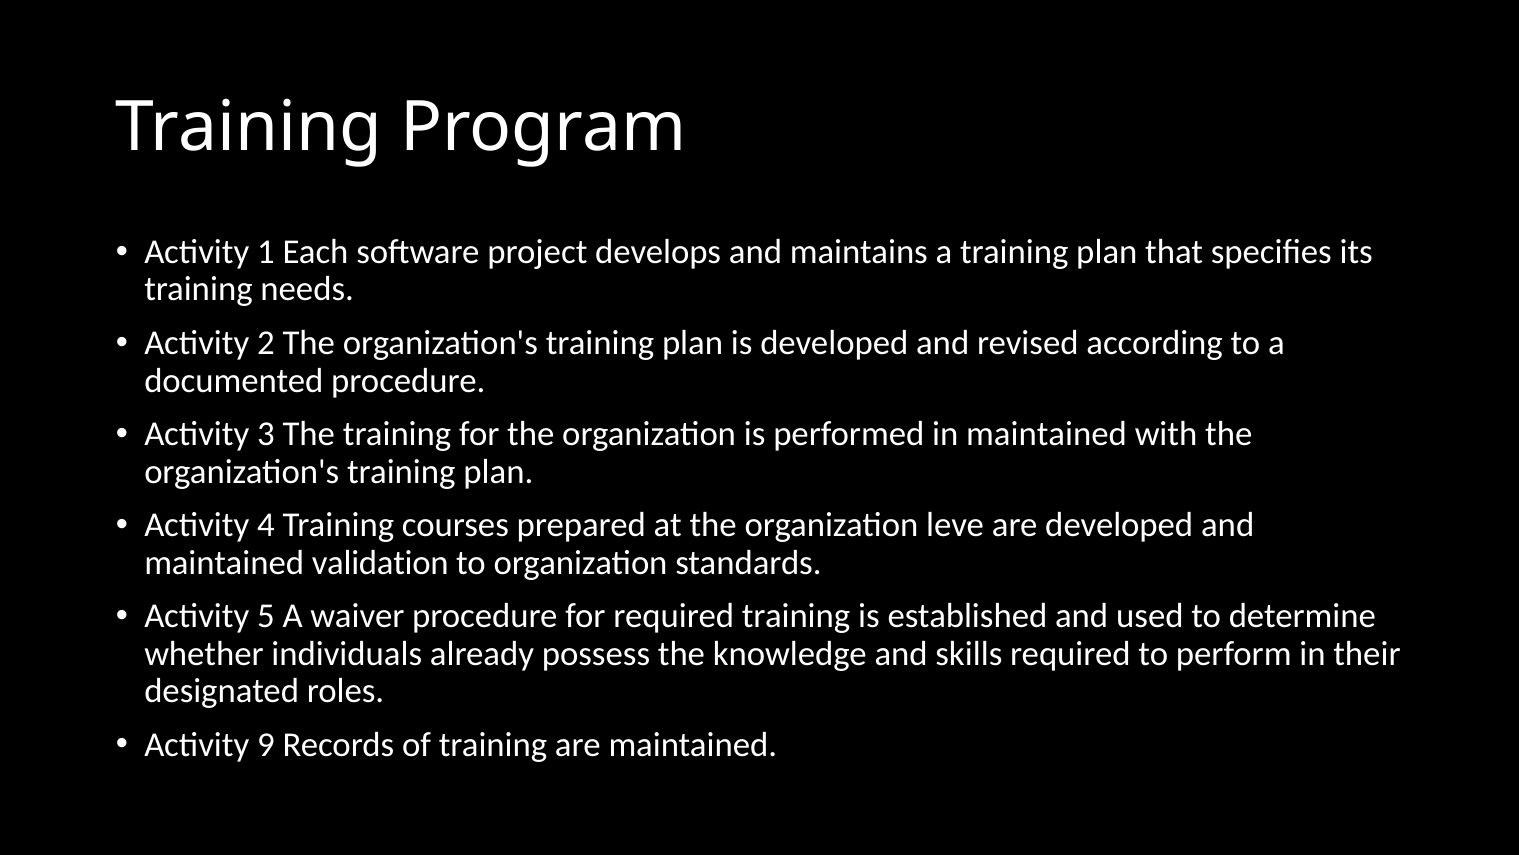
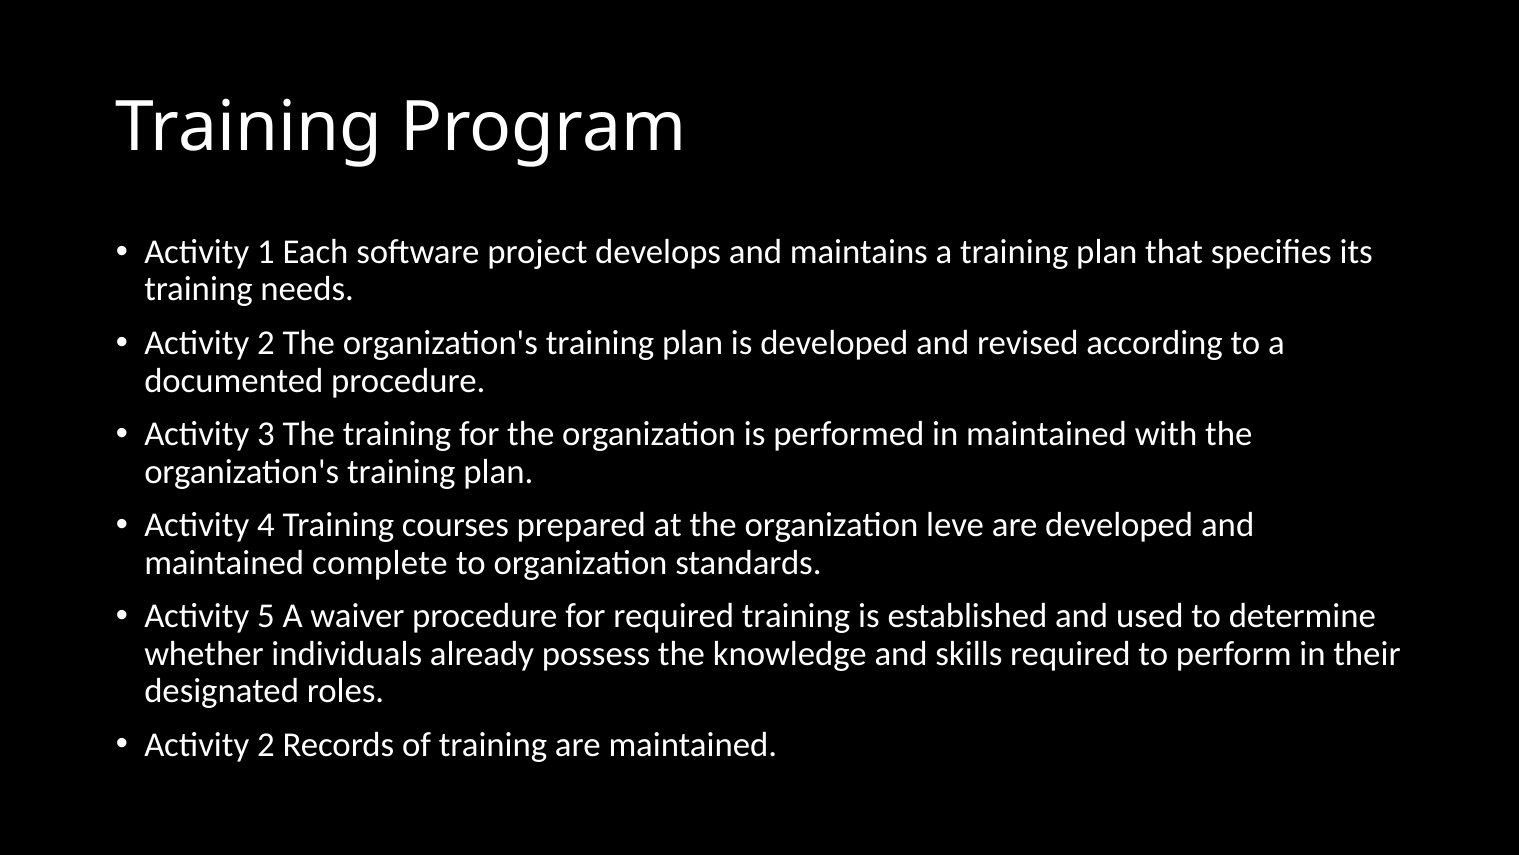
validation: validation -> complete
9 at (266, 744): 9 -> 2
